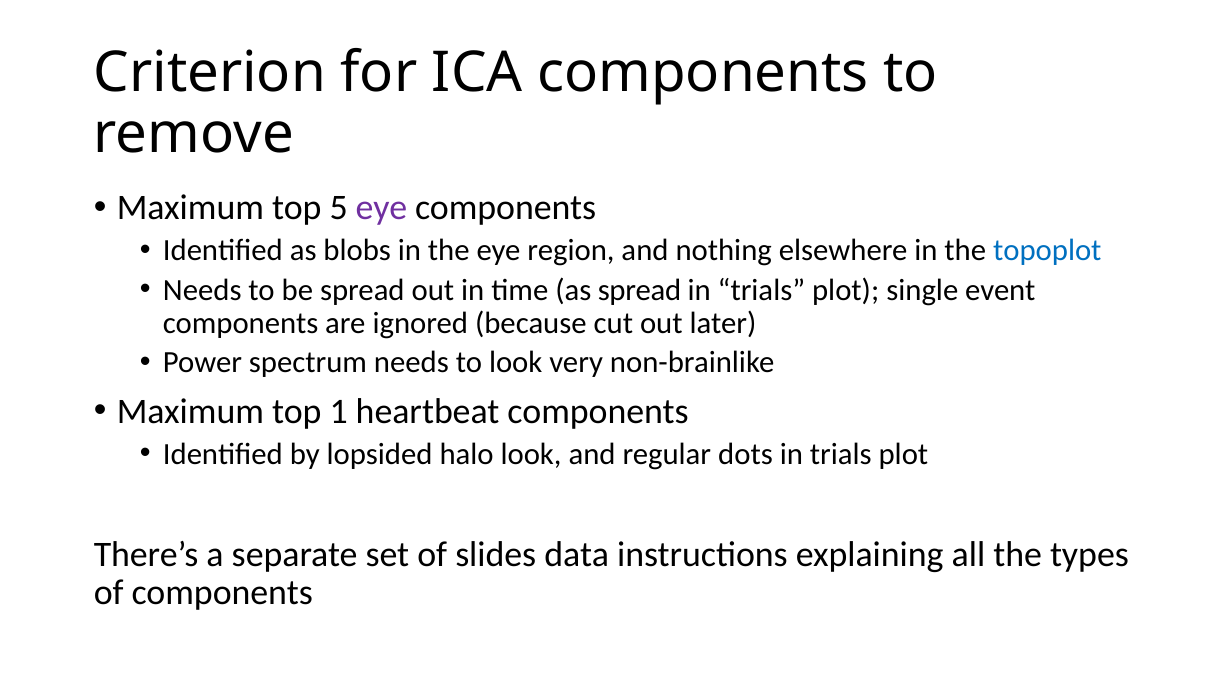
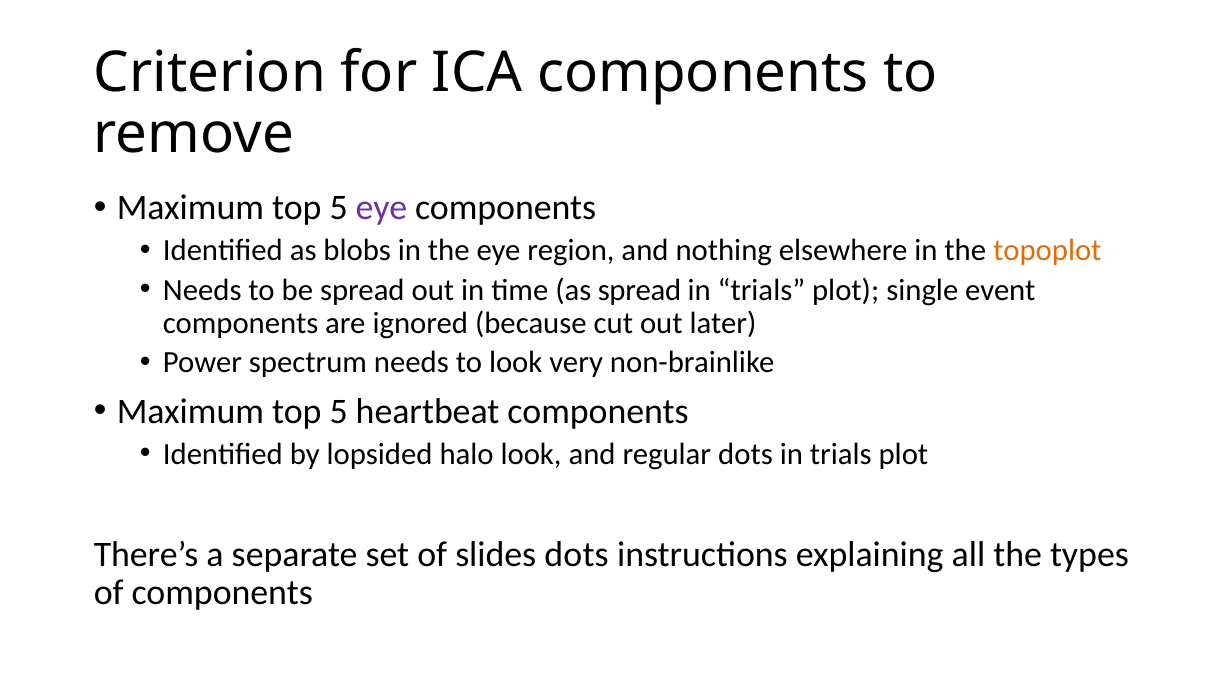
topoplot colour: blue -> orange
1 at (339, 411): 1 -> 5
slides data: data -> dots
